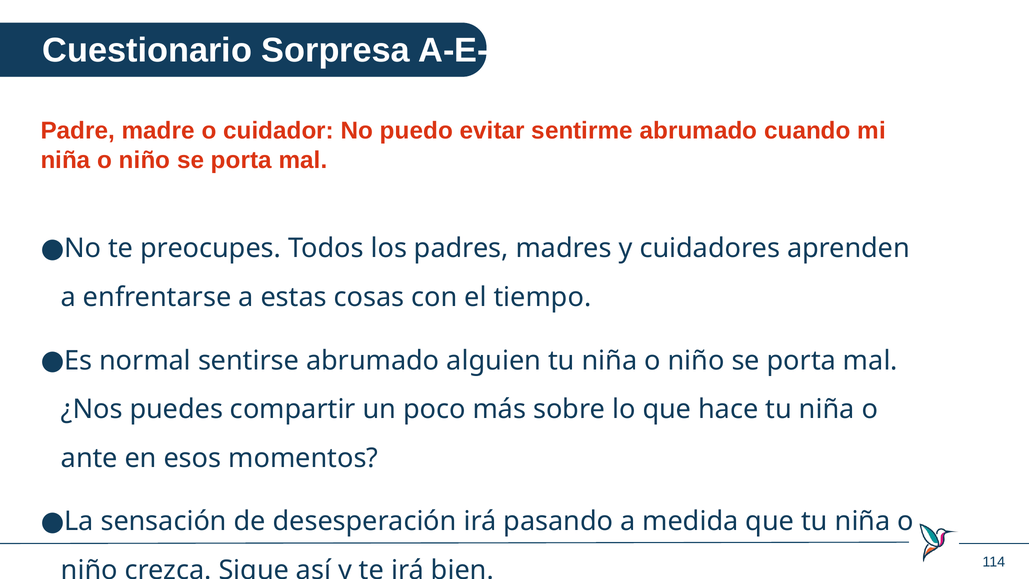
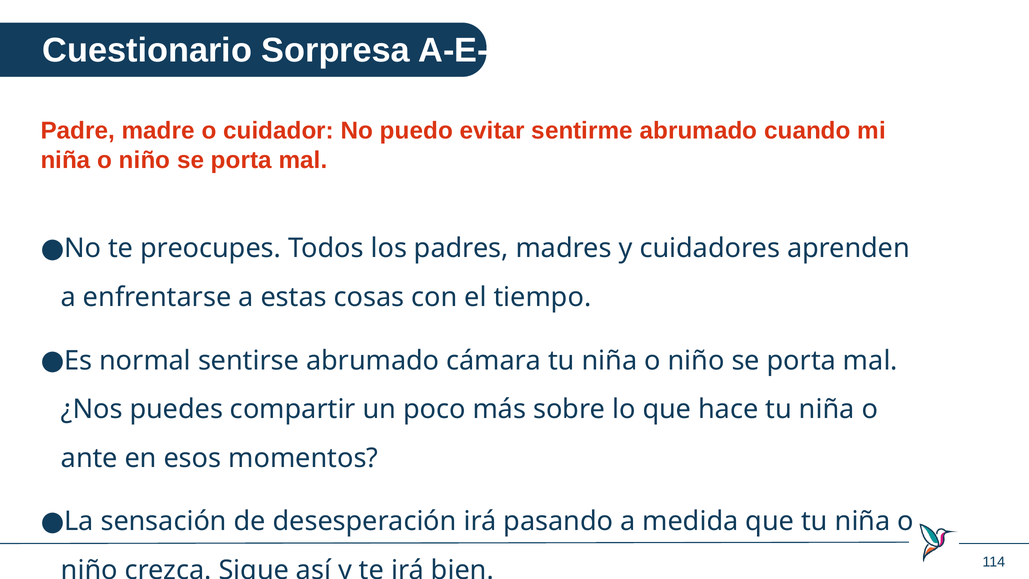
alguien: alguien -> cámara
